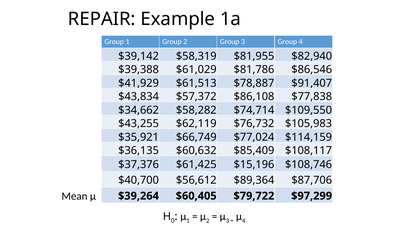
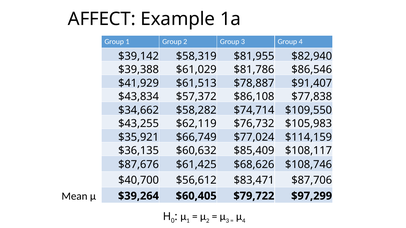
REPAIR: REPAIR -> AFFECT
$37,376: $37,376 -> $87,676
$15,196: $15,196 -> $68,626
$89,364: $89,364 -> $83,471
